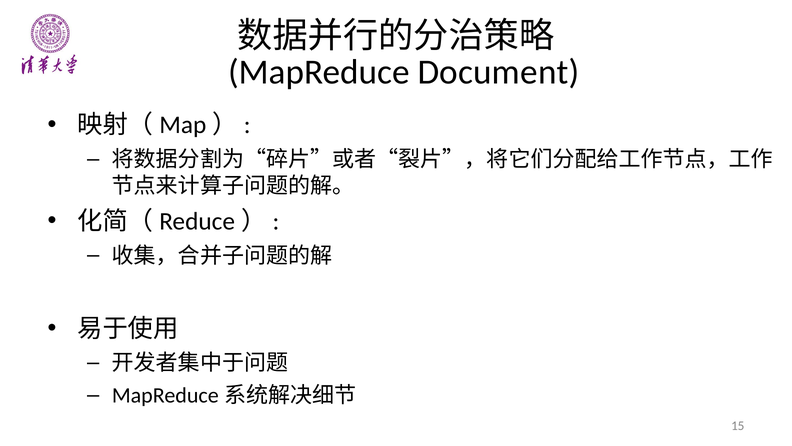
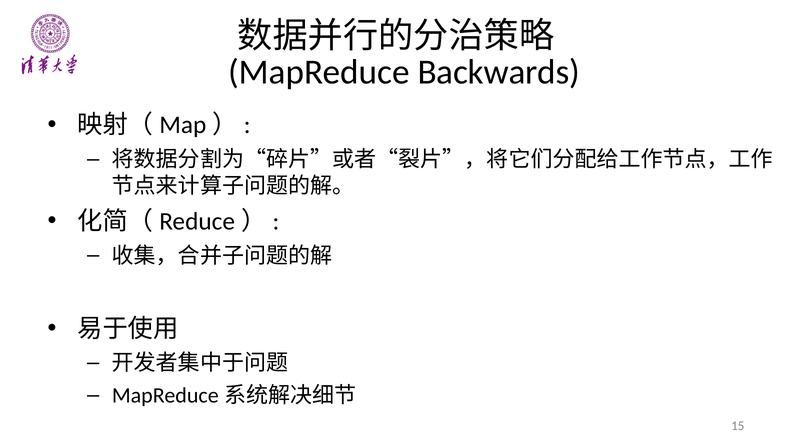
Document: Document -> Backwards
